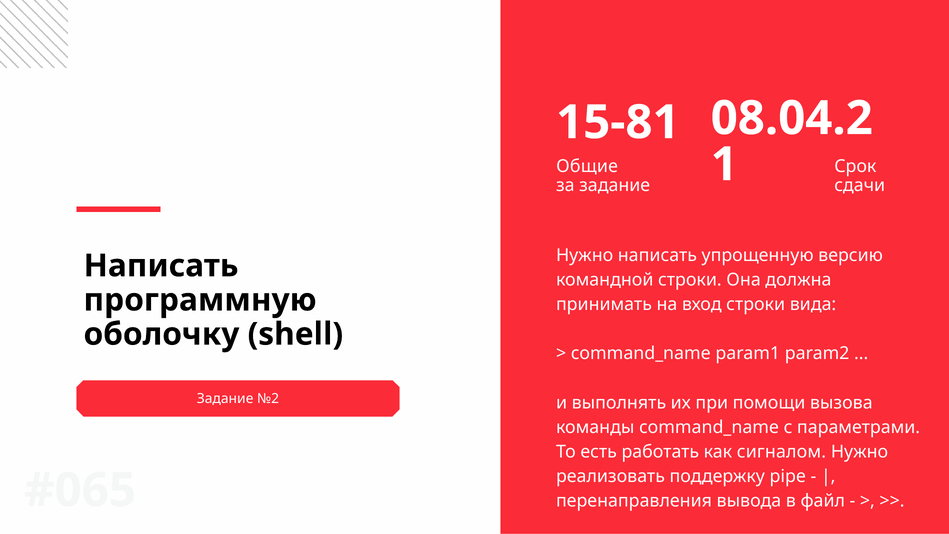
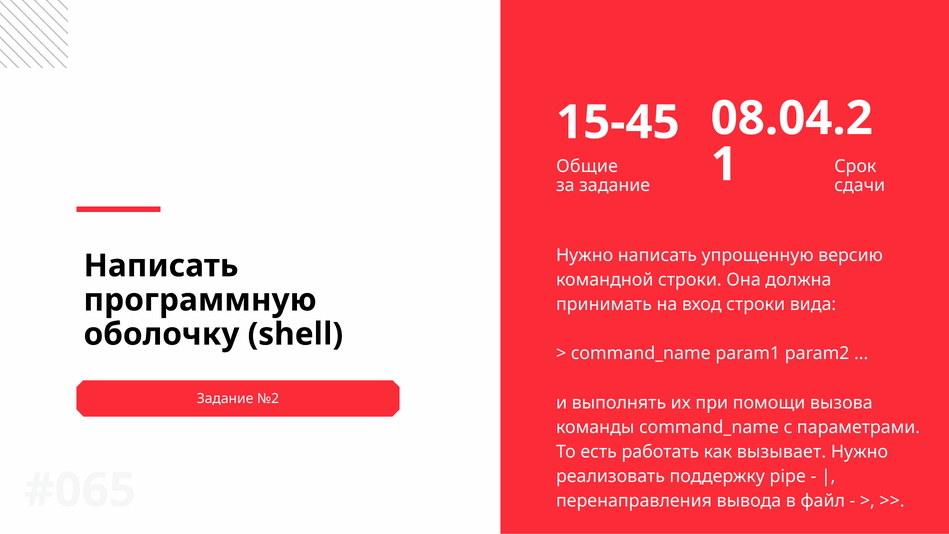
15-81: 15-81 -> 15-45
сигналом: сигналом -> вызывает
